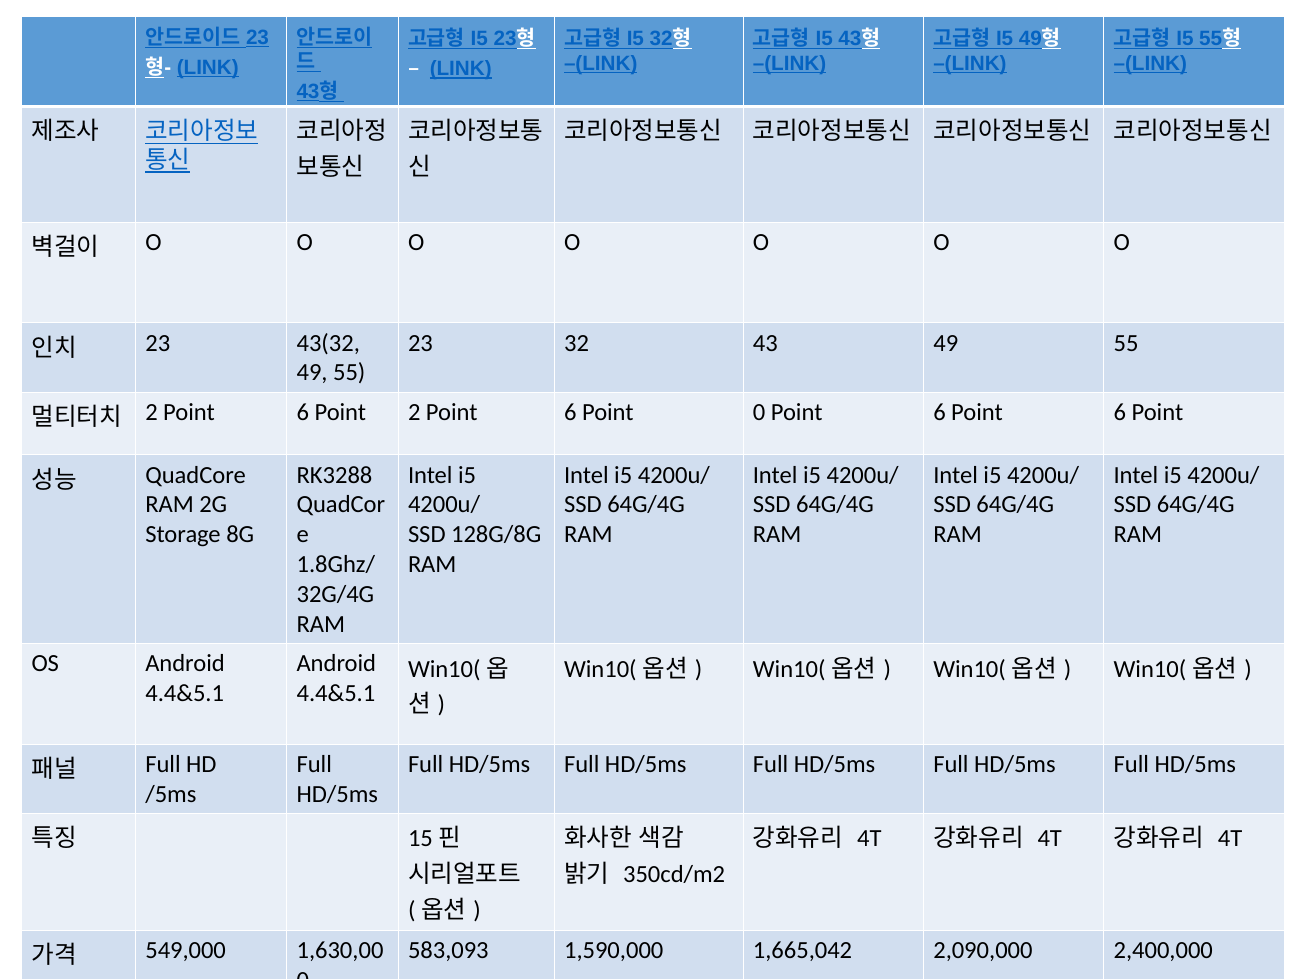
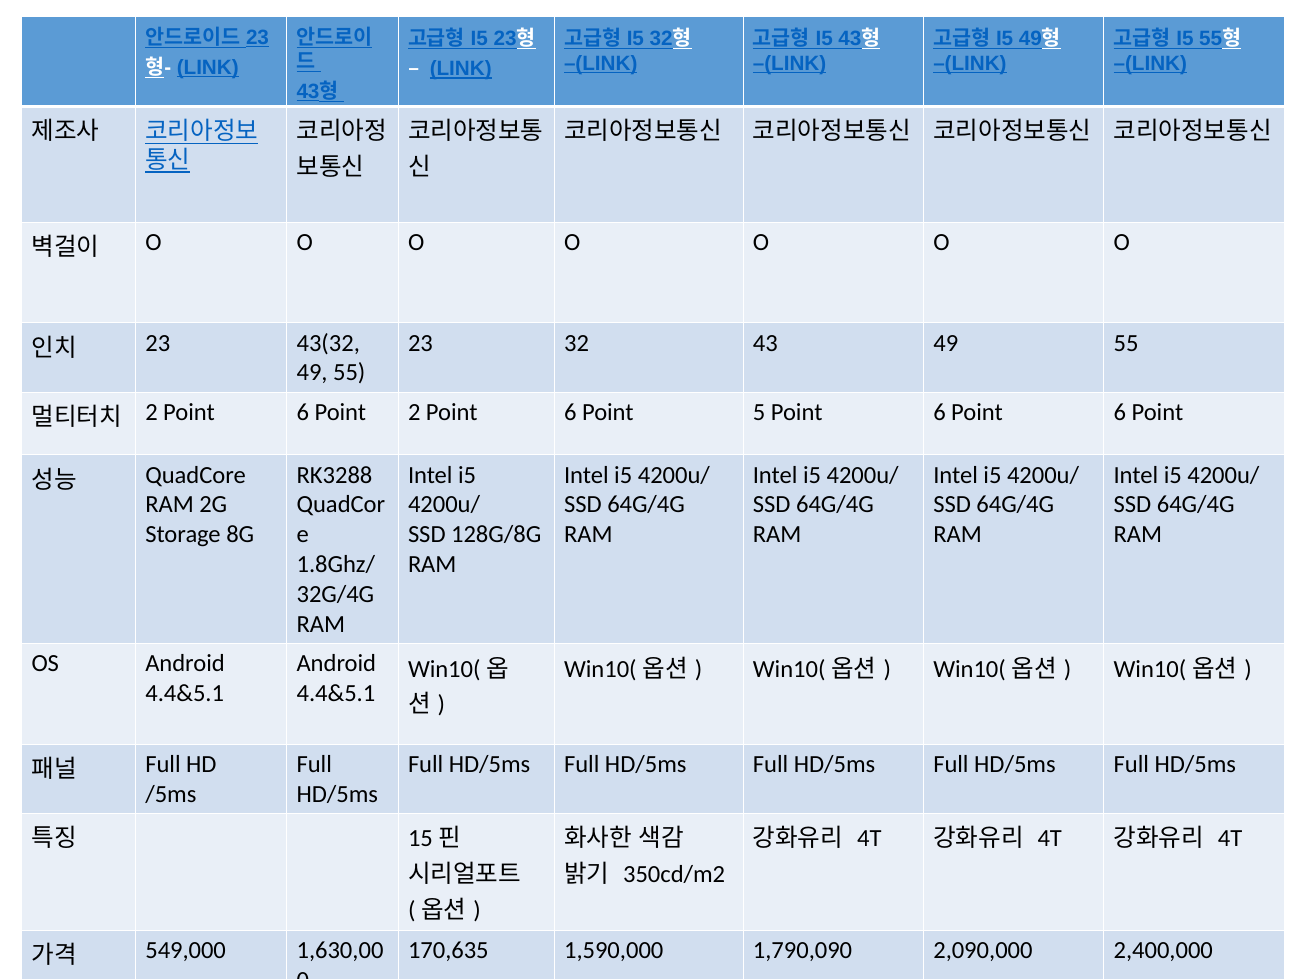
Point 0: 0 -> 5
583,093: 583,093 -> 170,635
1,665,042: 1,665,042 -> 1,790,090
